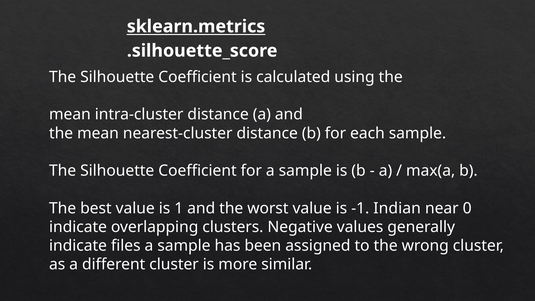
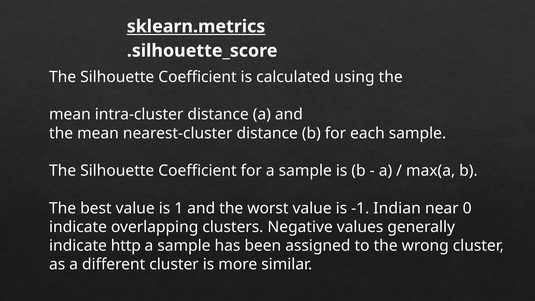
files: files -> http
